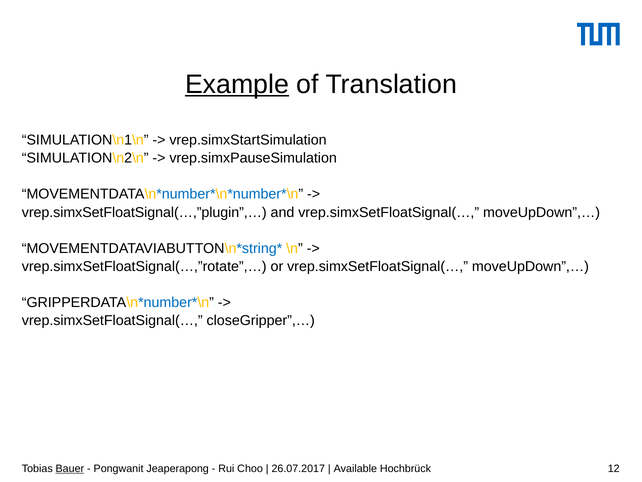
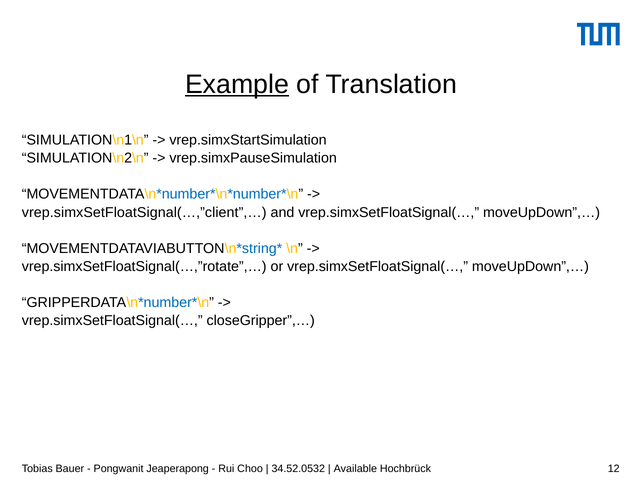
vrep.simxSetFloatSignal(…,”plugin”,…: vrep.simxSetFloatSignal(…,”plugin”,… -> vrep.simxSetFloatSignal(…,”client”,…
Bauer underline: present -> none
26.07.2017: 26.07.2017 -> 34.52.0532
